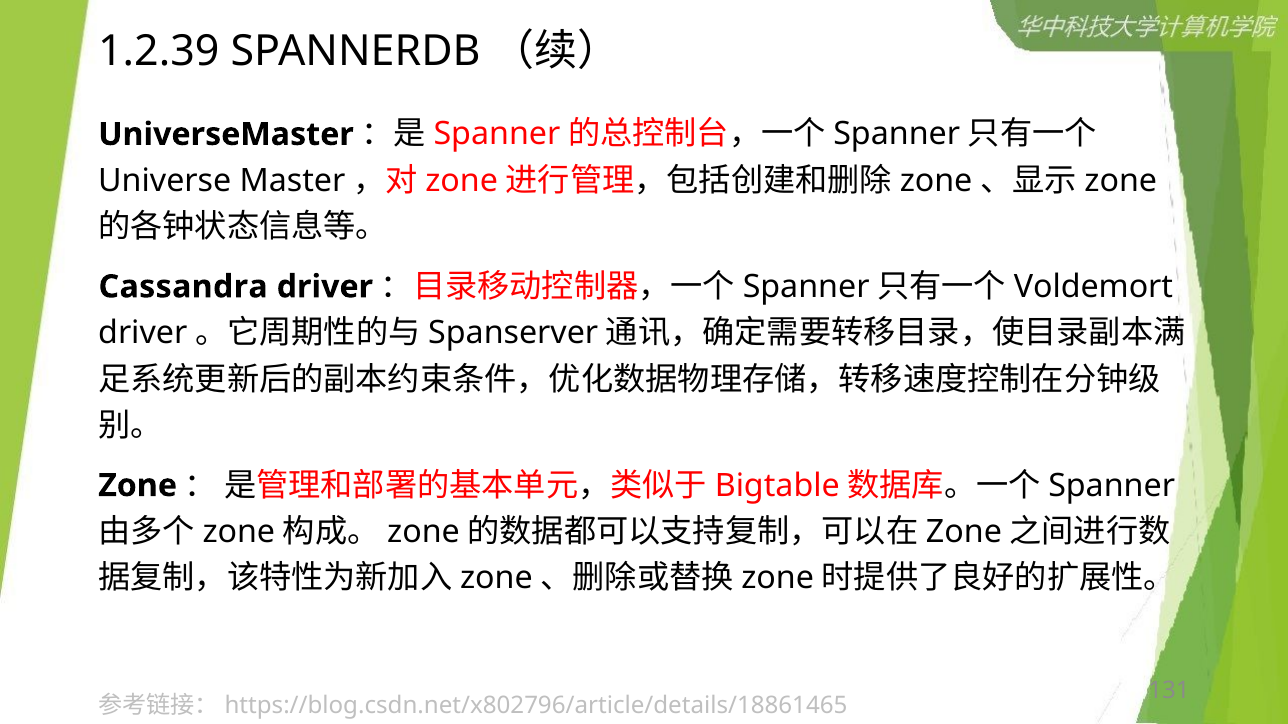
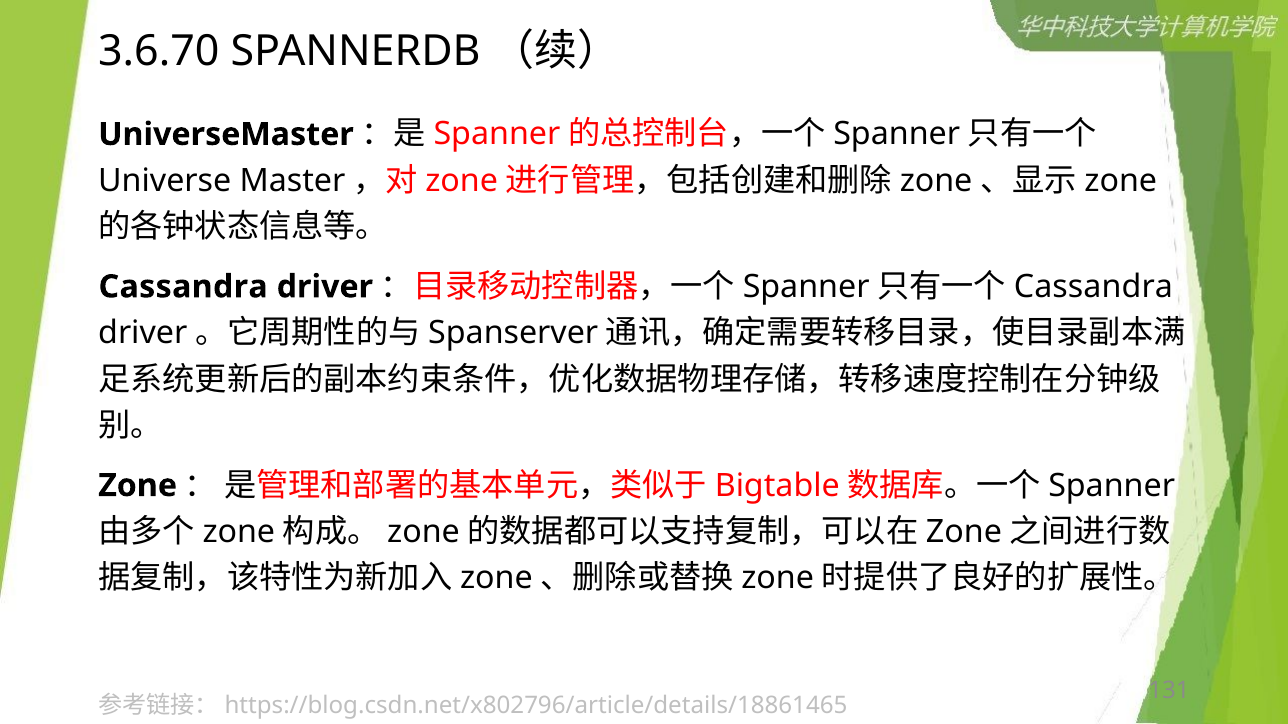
1.2.39: 1.2.39 -> 3.6.70
Voldemort at (1093, 287): Voldemort -> Cassandra
